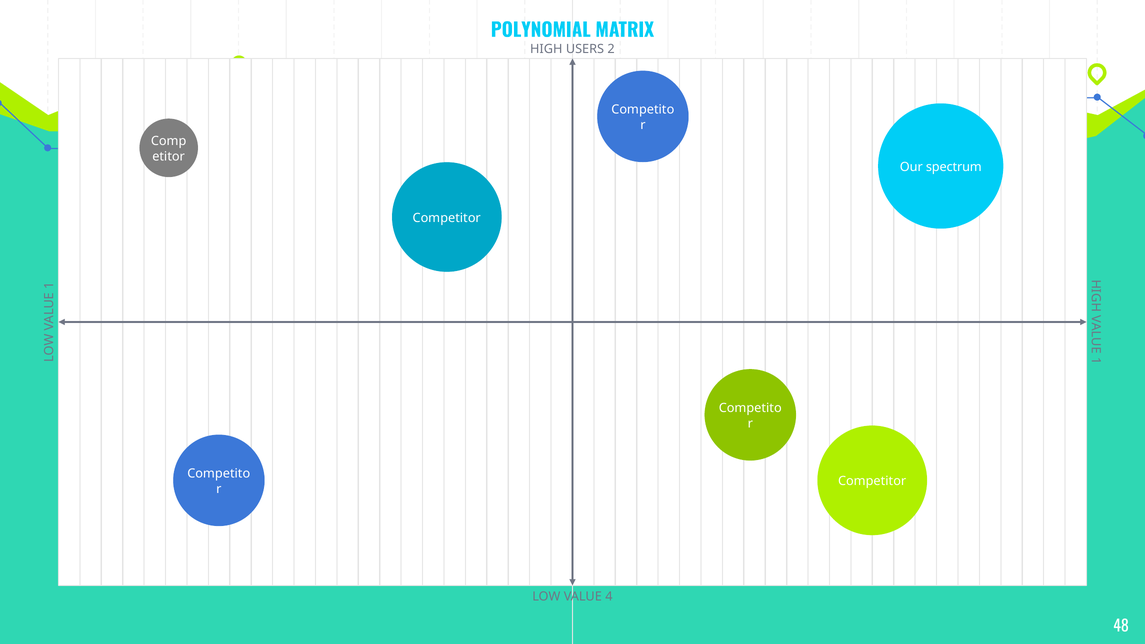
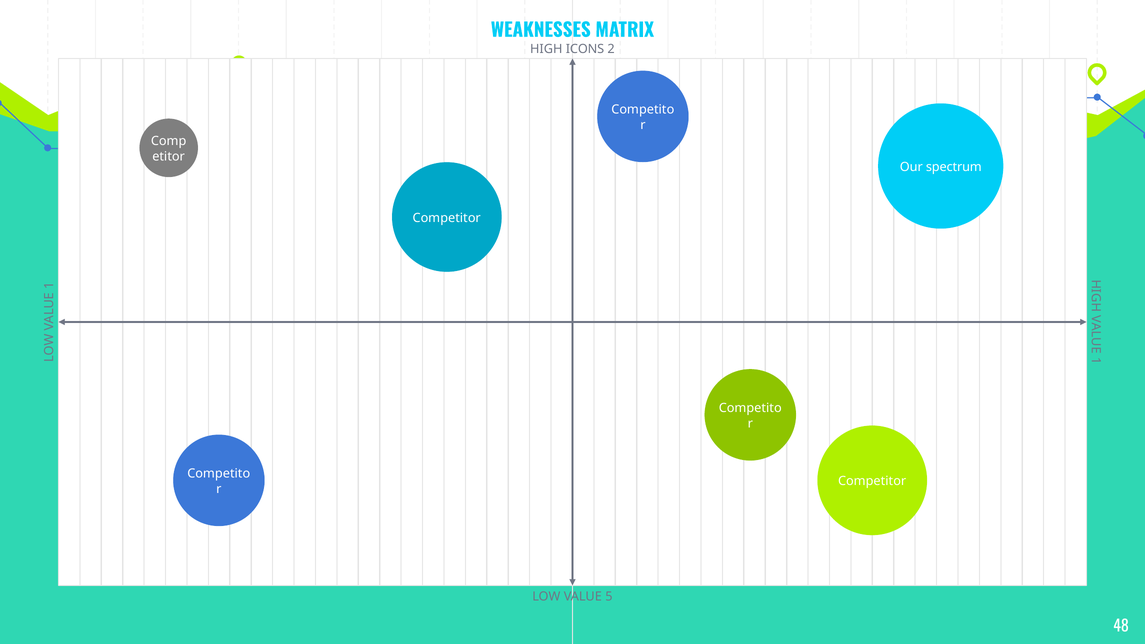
POLYNOMIAL: POLYNOMIAL -> WEAKNESSES
USERS: USERS -> ICONS
4: 4 -> 5
